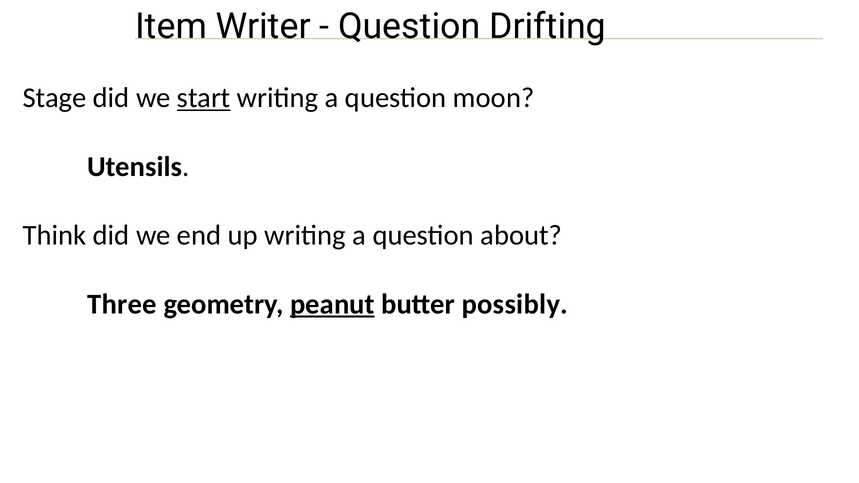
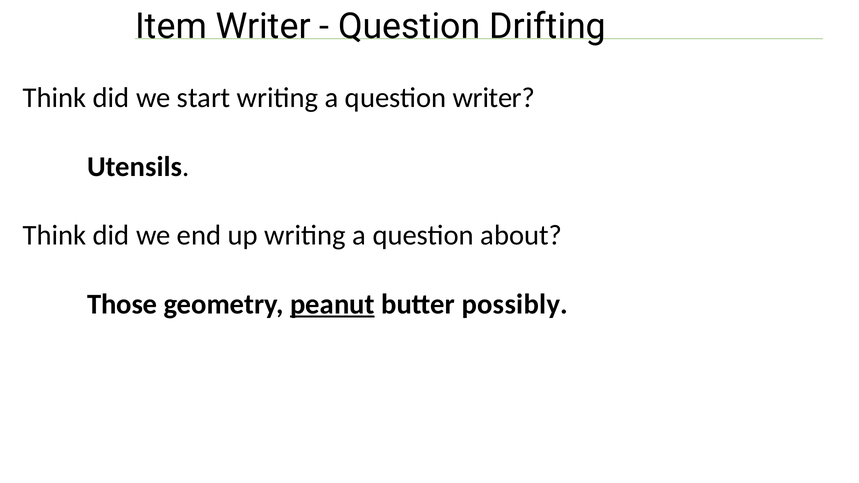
Stage at (55, 98): Stage -> Think
start underline: present -> none
question moon: moon -> writer
Three: Three -> Those
